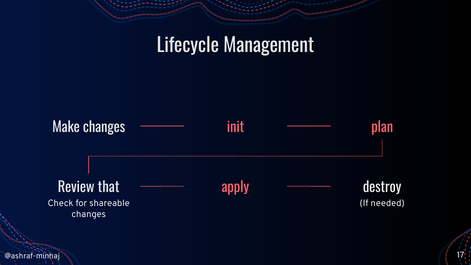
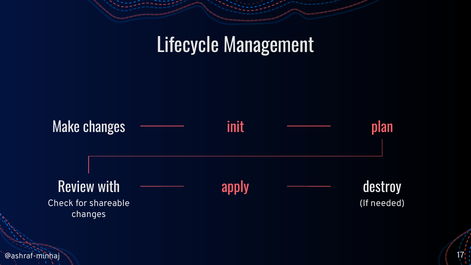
that: that -> with
